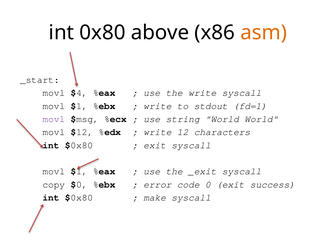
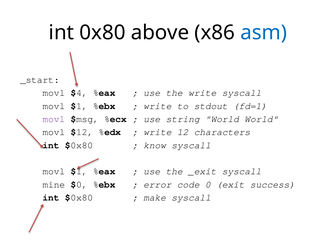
asm colour: orange -> blue
exit at (155, 145): exit -> know
copy: copy -> mine
